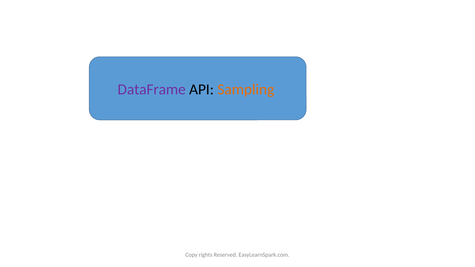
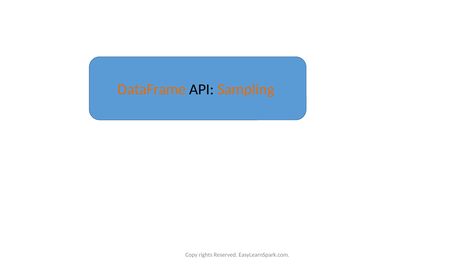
DataFrame colour: purple -> orange
